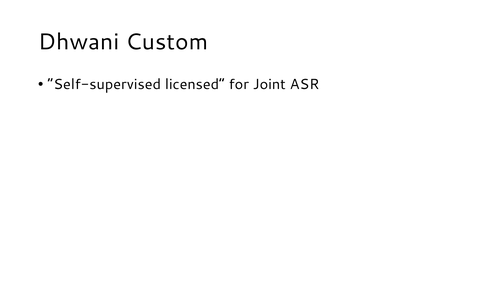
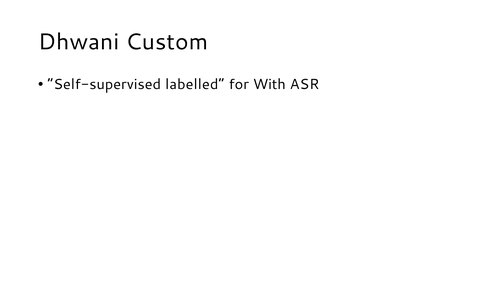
licensed: licensed -> labelled
Joint: Joint -> With
